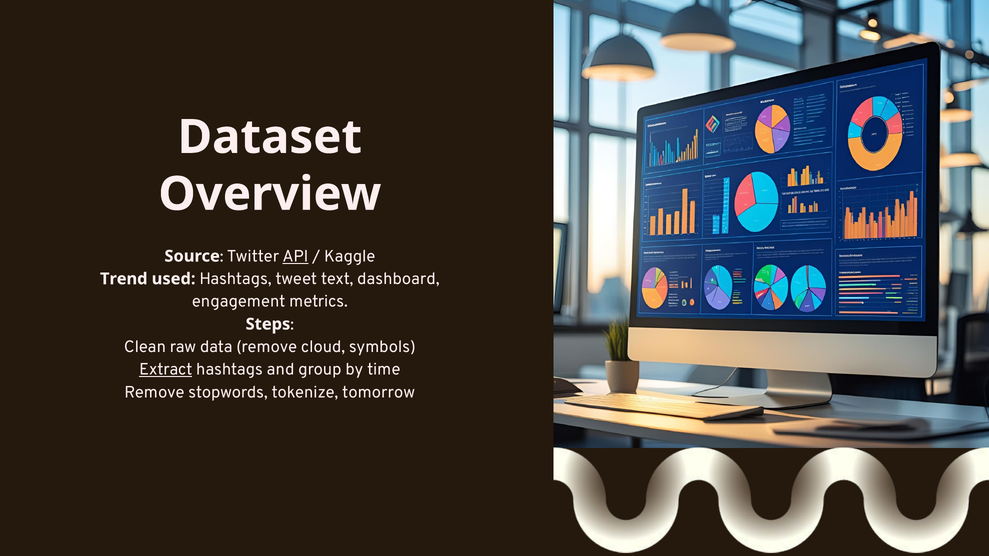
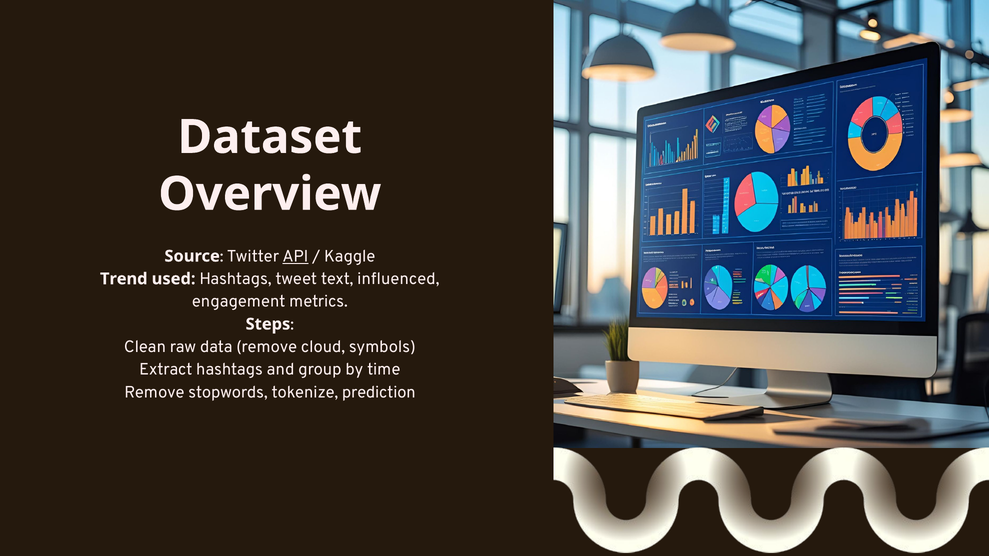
dashboard: dashboard -> influenced
Extract underline: present -> none
tomorrow: tomorrow -> prediction
